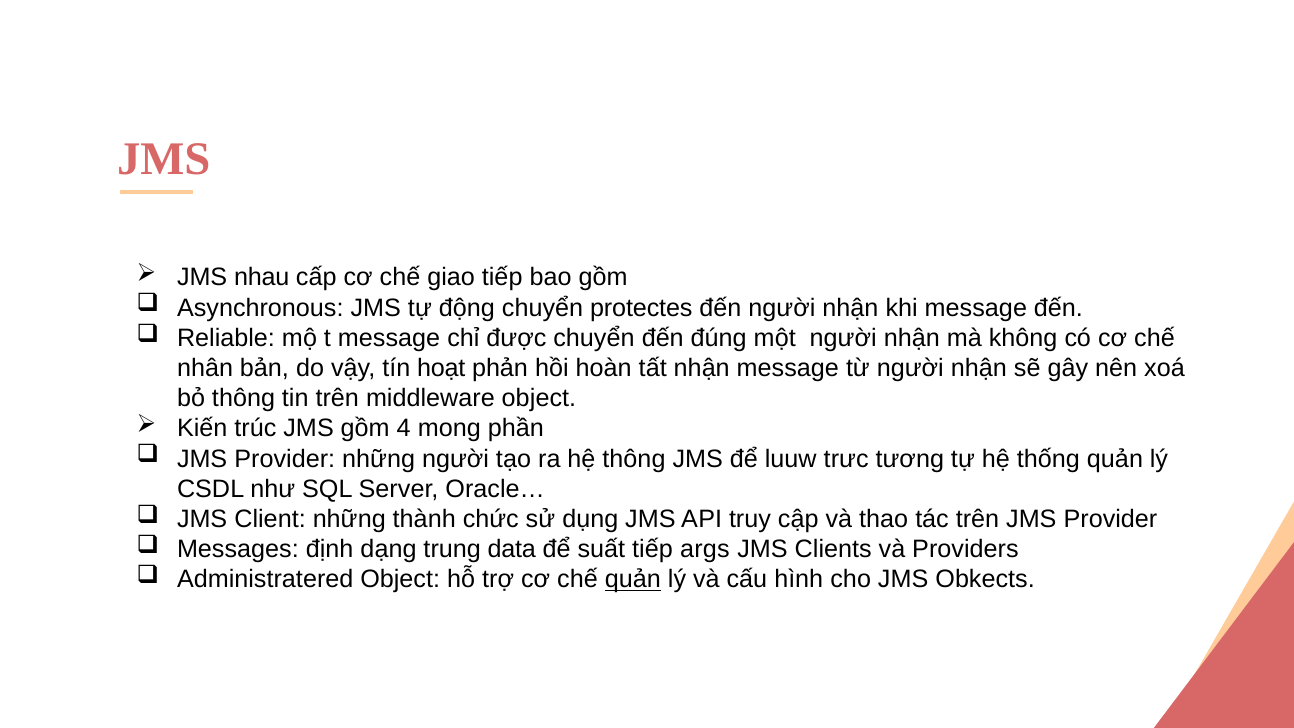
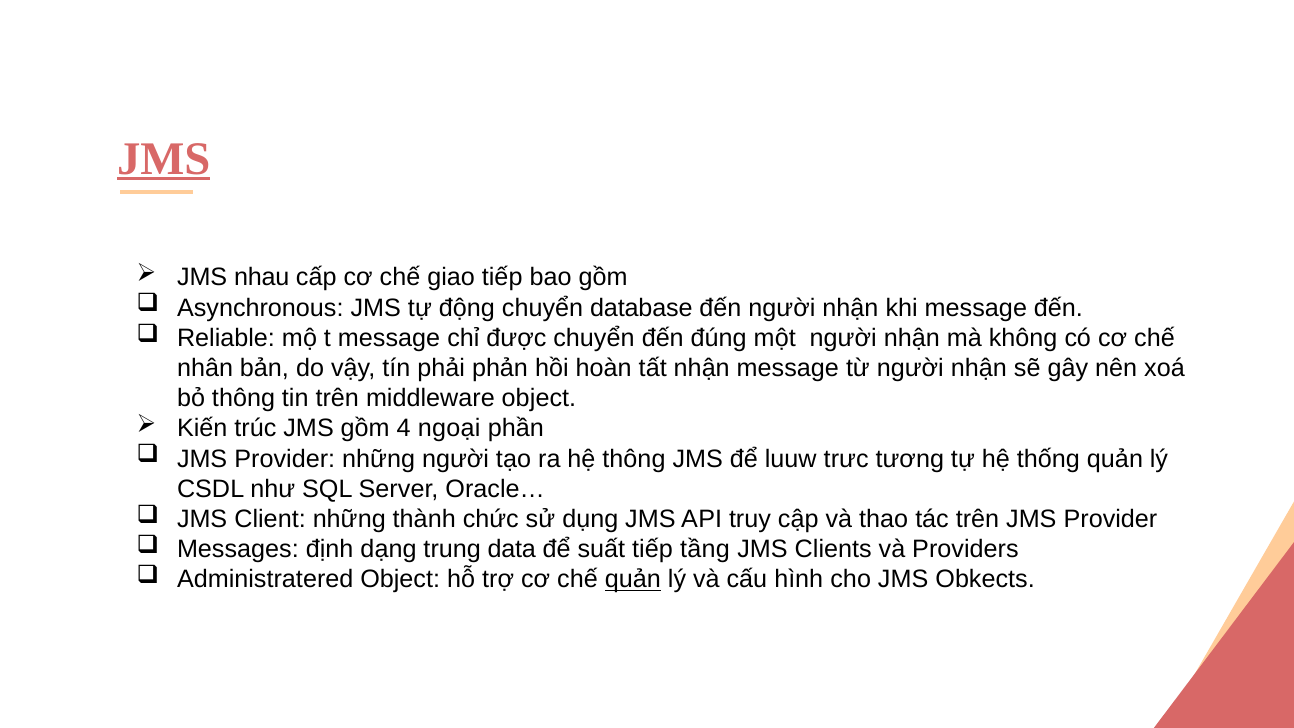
JMS at (164, 159) underline: none -> present
protectes: protectes -> database
hoạt: hoạt -> phải
mong: mong -> ngoại
args: args -> tầng
